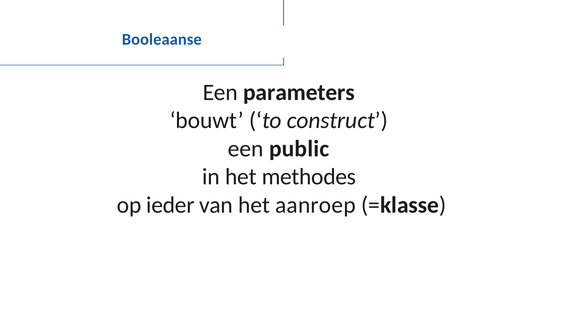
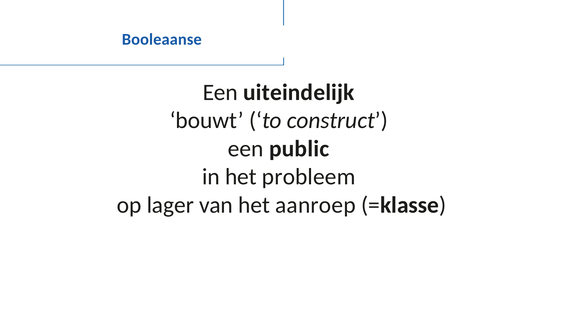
parameters: parameters -> uiteindelijk
methodes: methodes -> probleem
ieder: ieder -> lager
